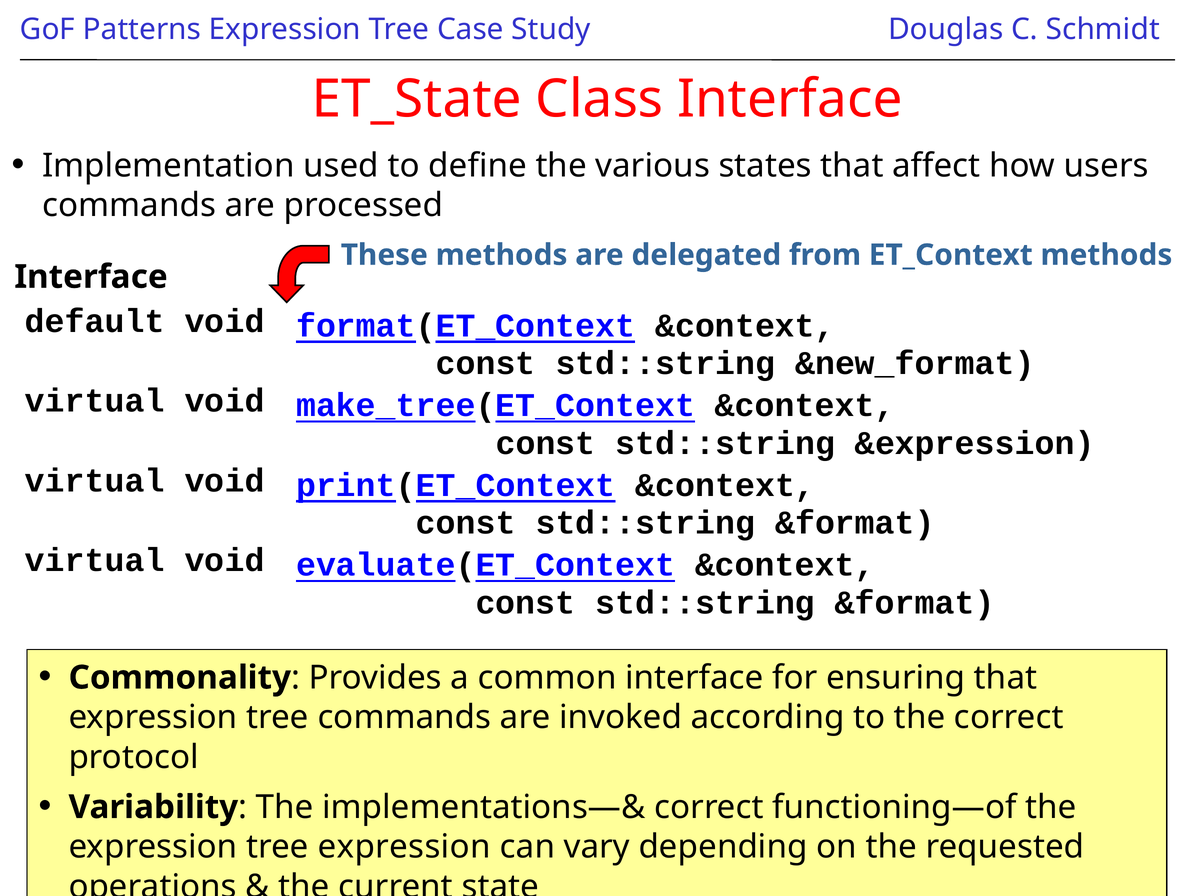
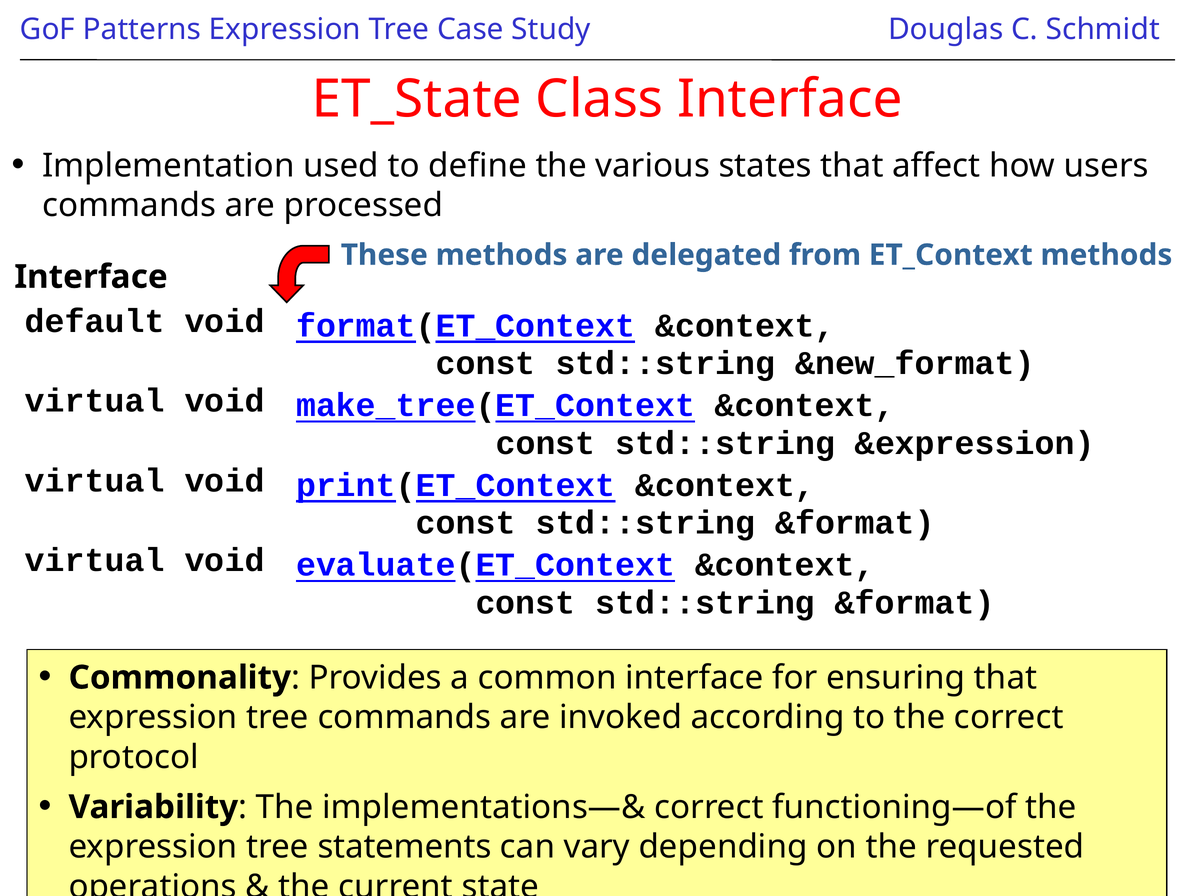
tree expression: expression -> statements
